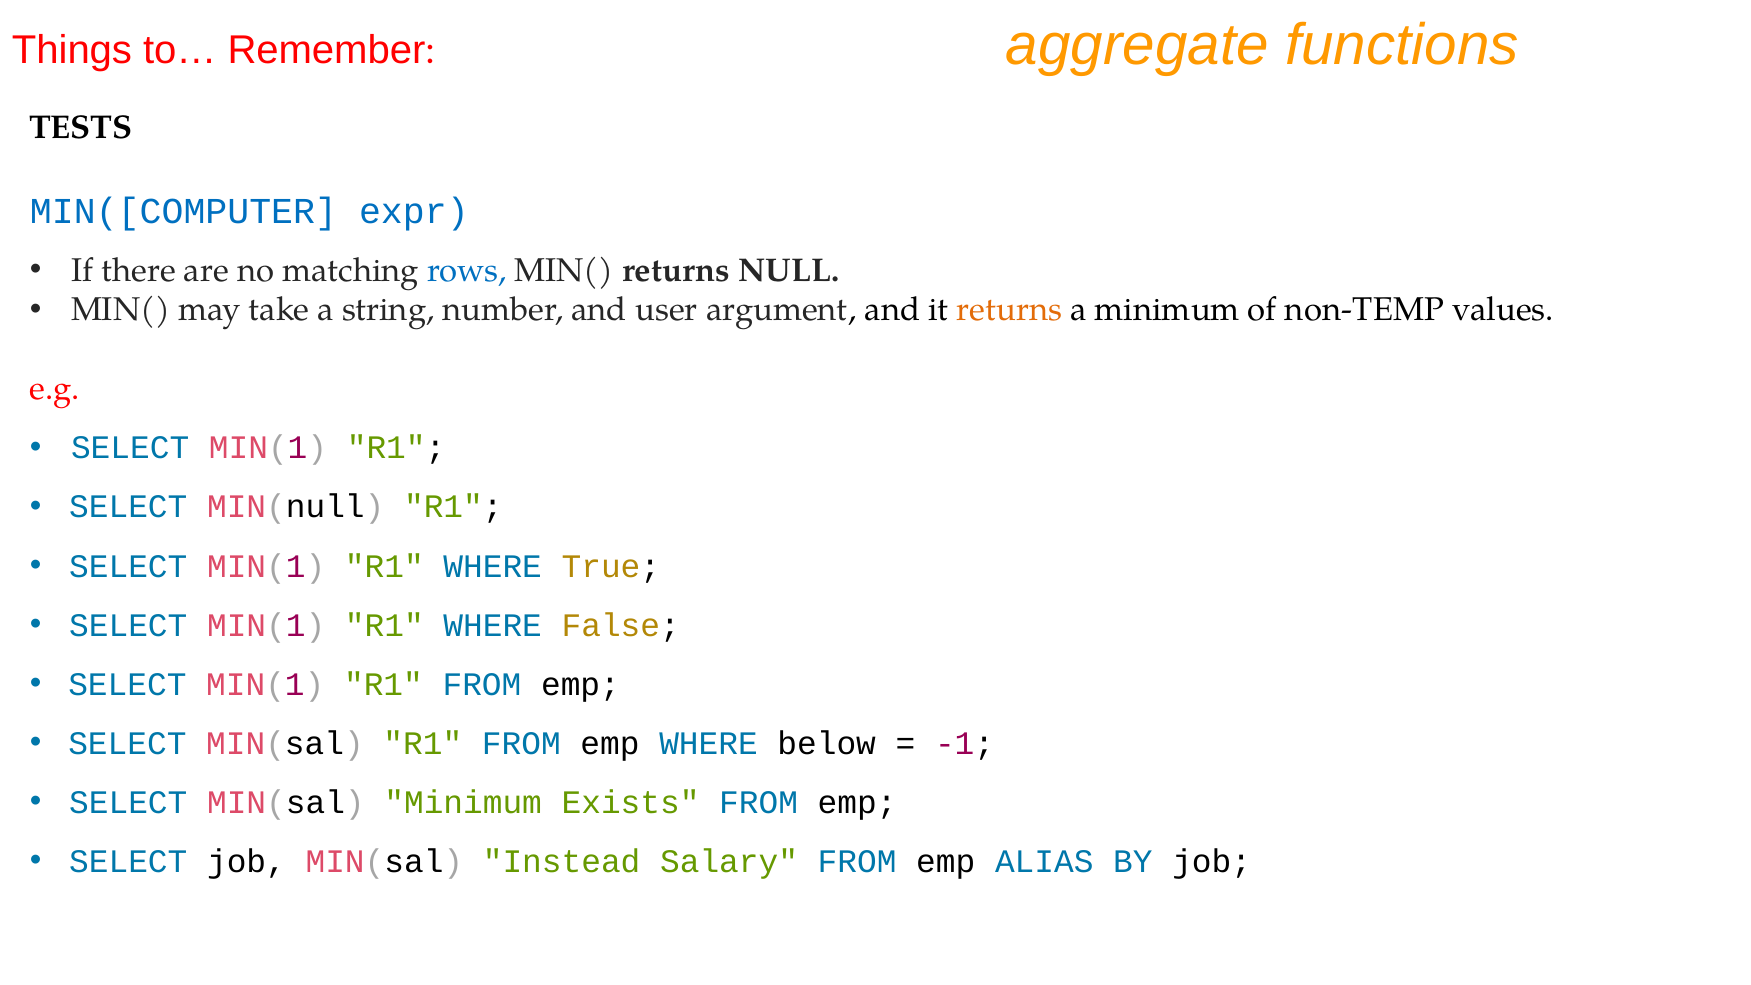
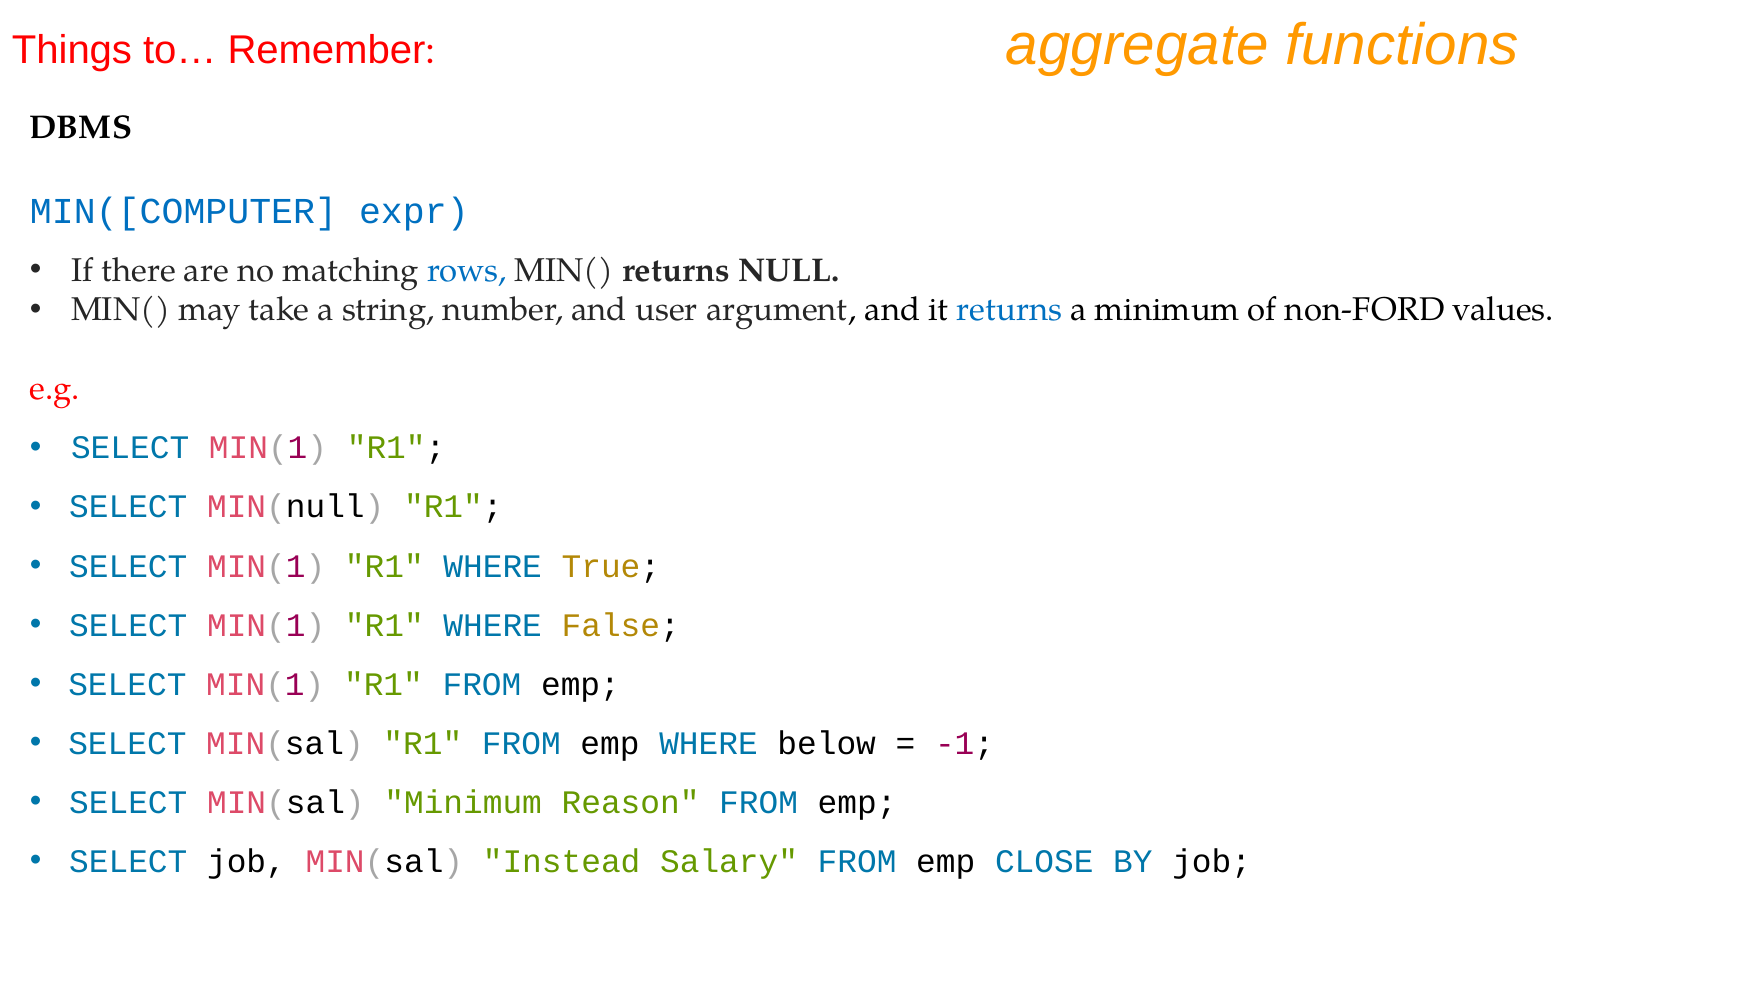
TESTS: TESTS -> DBMS
returns at (1009, 310) colour: orange -> blue
non-TEMP: non-TEMP -> non-FORD
Exists: Exists -> Reason
ALIAS: ALIAS -> CLOSE
